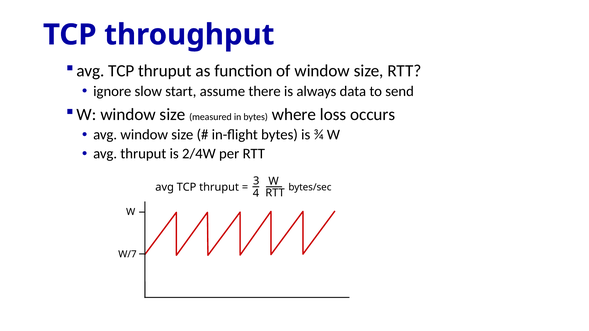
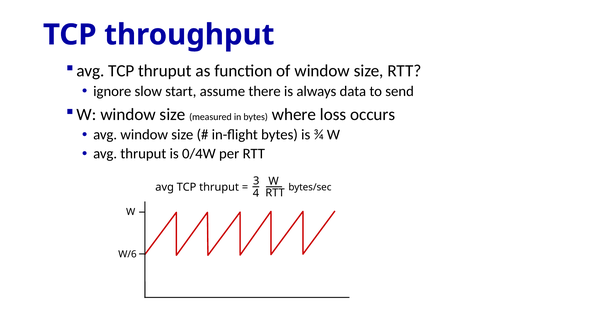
2/4W: 2/4W -> 0/4W
W/7: W/7 -> W/6
